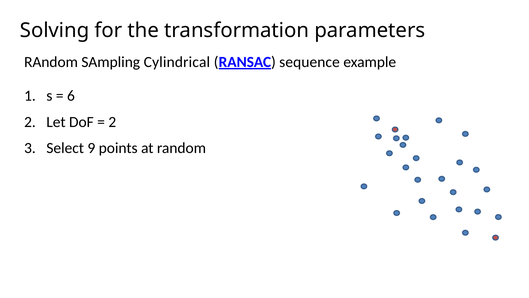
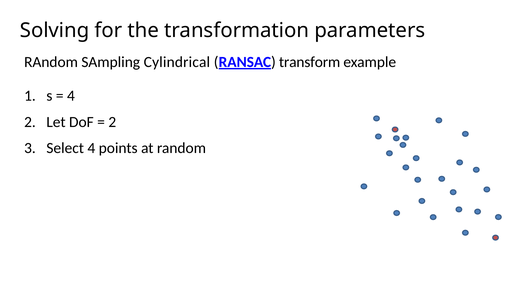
sequence: sequence -> transform
6 at (71, 96): 6 -> 4
Select 9: 9 -> 4
